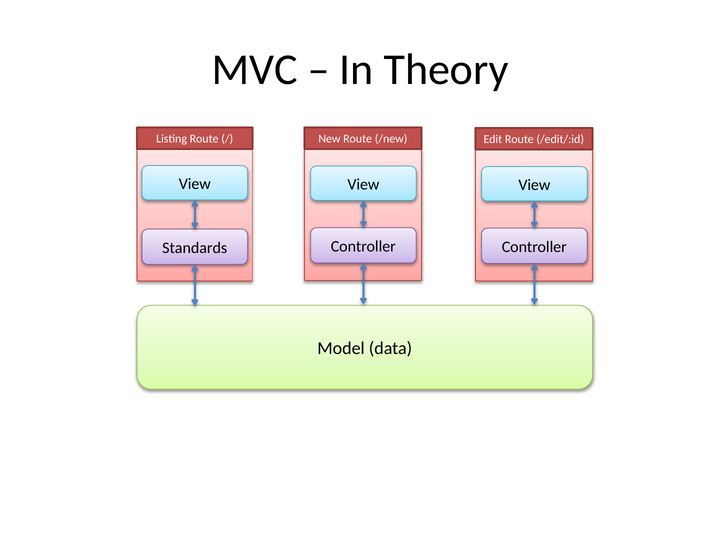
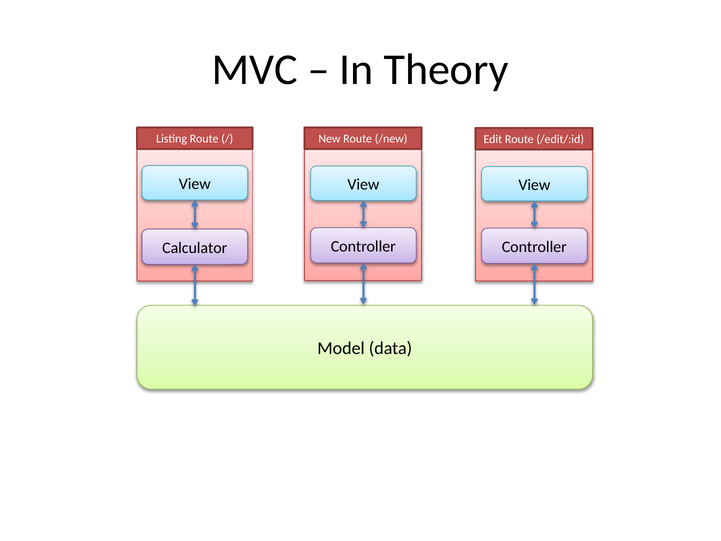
Standards: Standards -> Calculator
